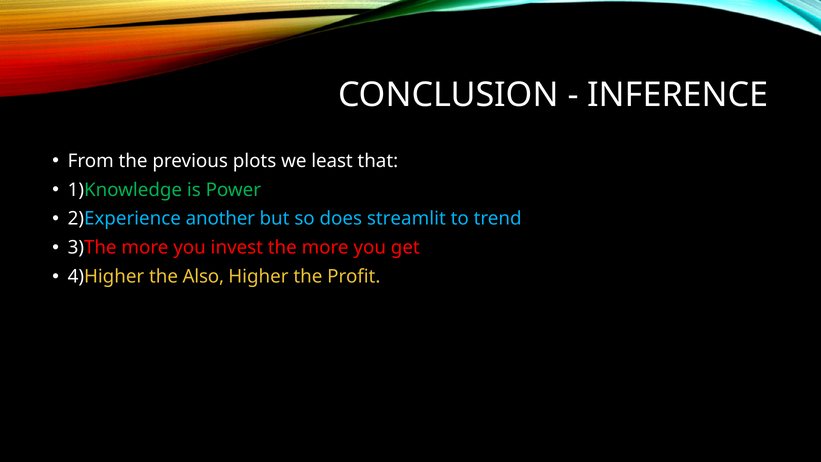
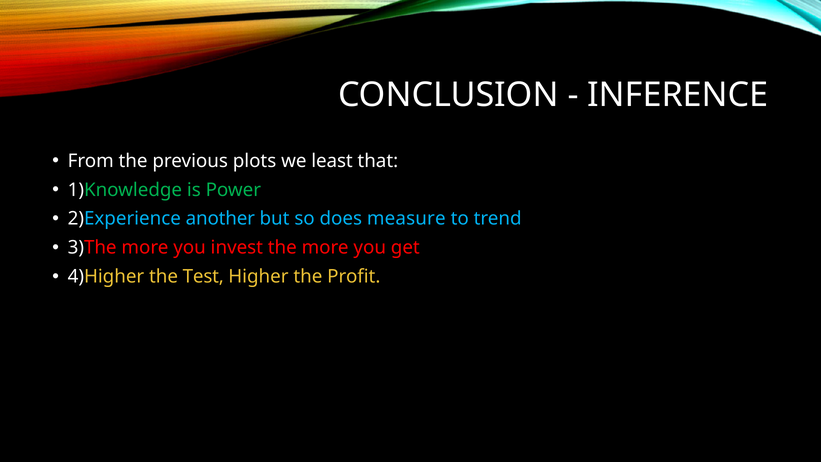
streamlit: streamlit -> measure
Also: Also -> Test
